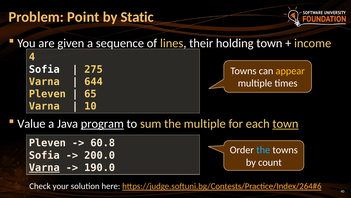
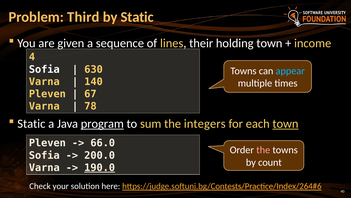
Point: Point -> Third
275: 275 -> 630
appear colour: yellow -> light blue
644: 644 -> 140
65: 65 -> 67
10: 10 -> 78
Value at (31, 123): Value -> Static
the multiple: multiple -> integers
60.8: 60.8 -> 66.0
the at (263, 150) colour: light blue -> pink
Varna at (44, 167) underline: present -> none
190.0 underline: none -> present
